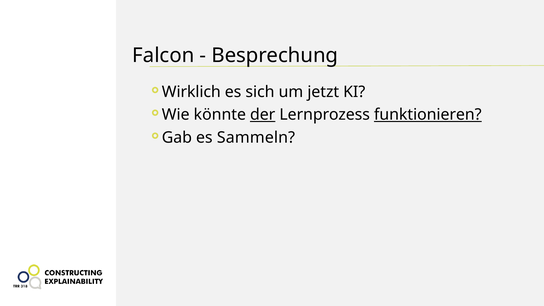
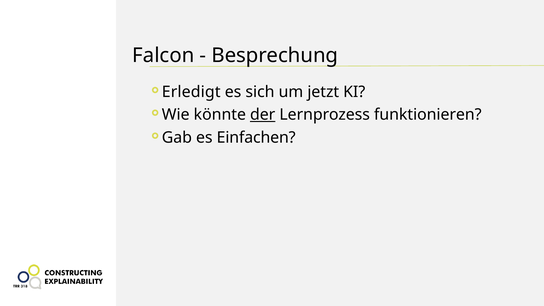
Wirklich: Wirklich -> Erledigt
funktionieren underline: present -> none
Sammeln: Sammeln -> Einfachen
